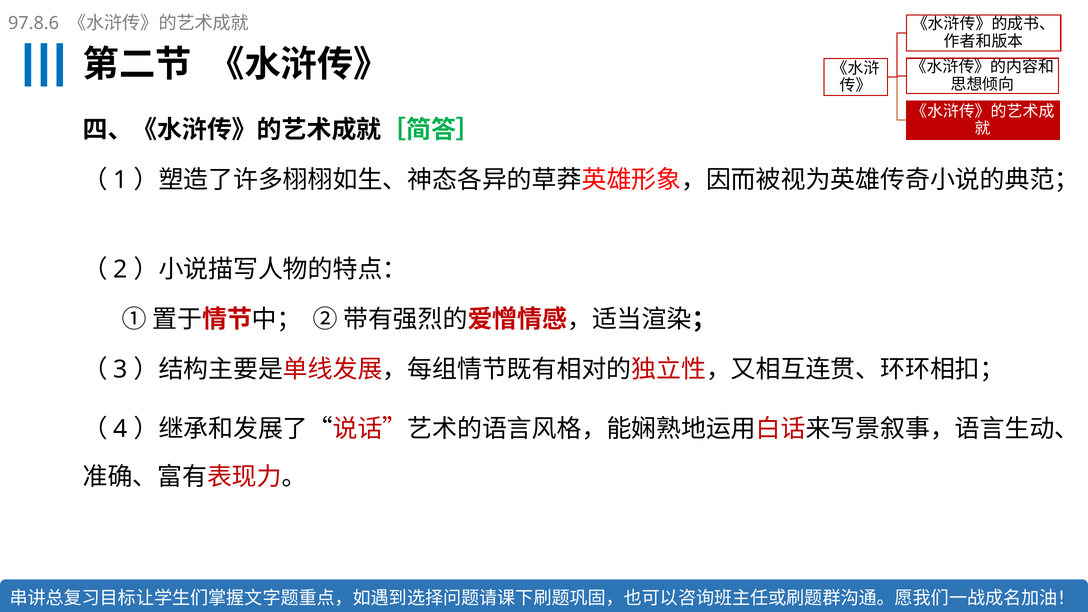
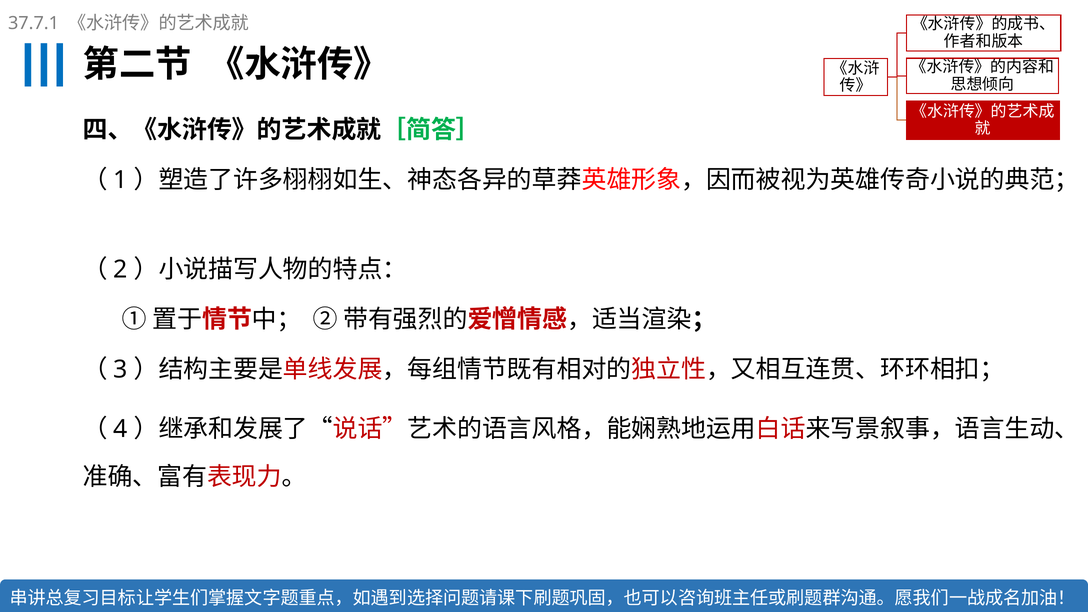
97.8.6: 97.8.6 -> 37.7.1
